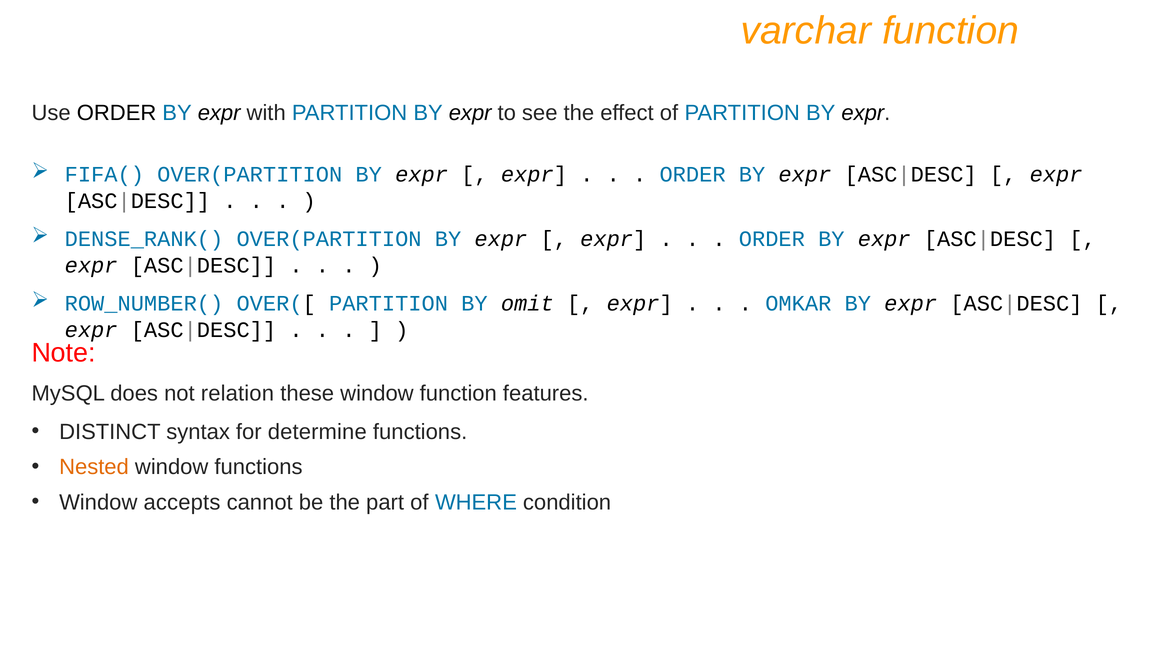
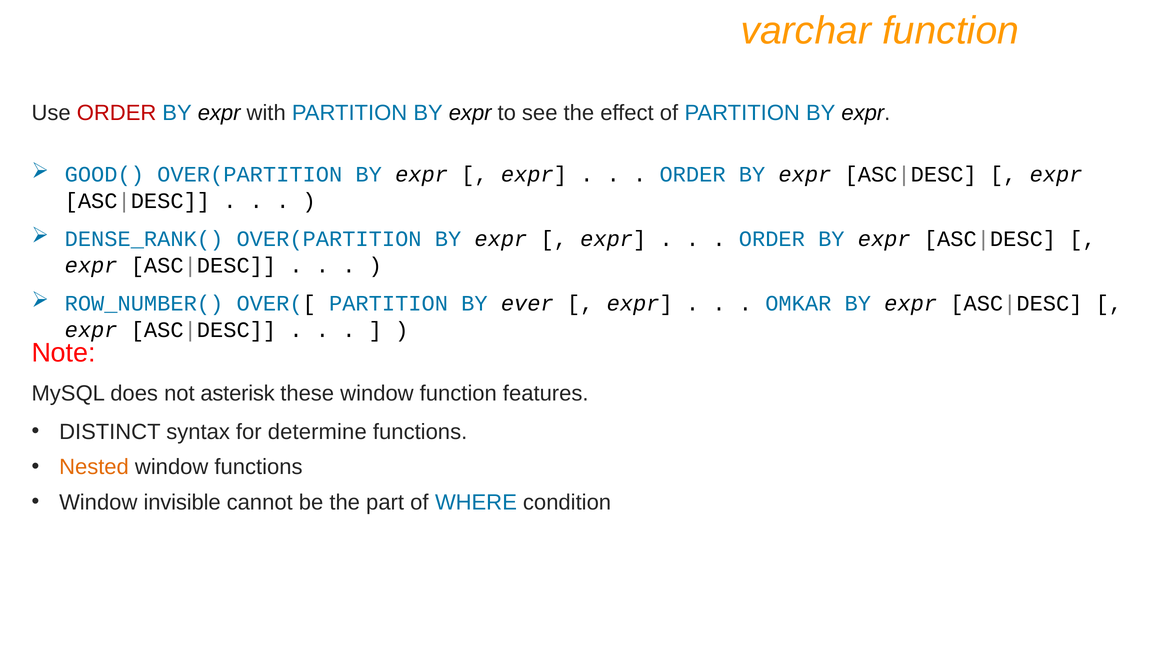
ORDER at (117, 113) colour: black -> red
FIFA(: FIFA( -> GOOD(
omit: omit -> ever
relation: relation -> asterisk
accepts: accepts -> invisible
